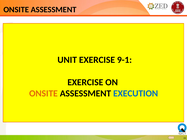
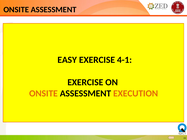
UNIT: UNIT -> EASY
9-1: 9-1 -> 4-1
EXECUTION colour: blue -> orange
